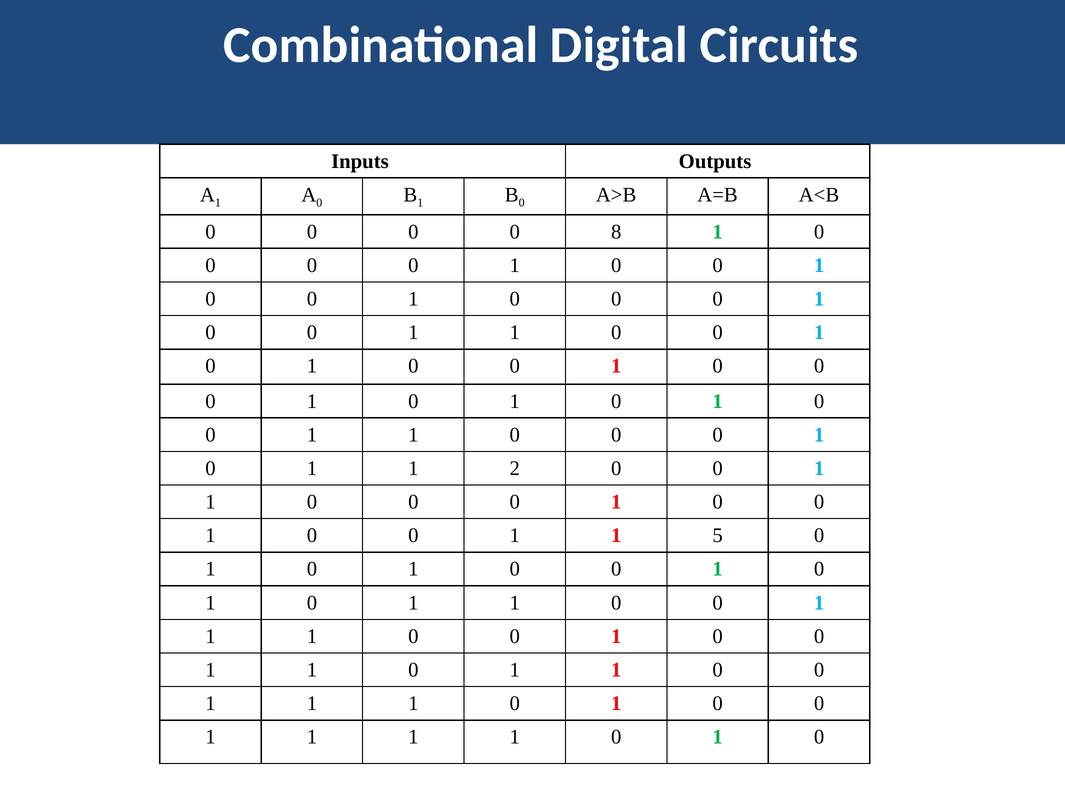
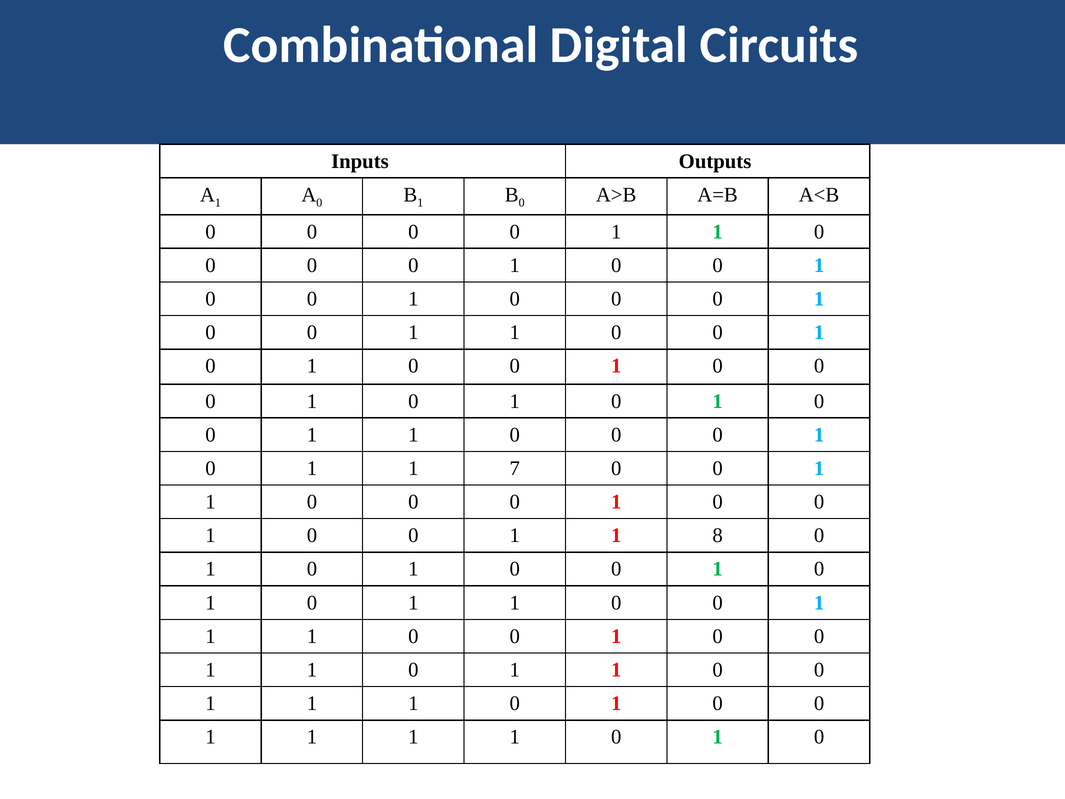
8 at (616, 232): 8 -> 1
2: 2 -> 7
5: 5 -> 8
